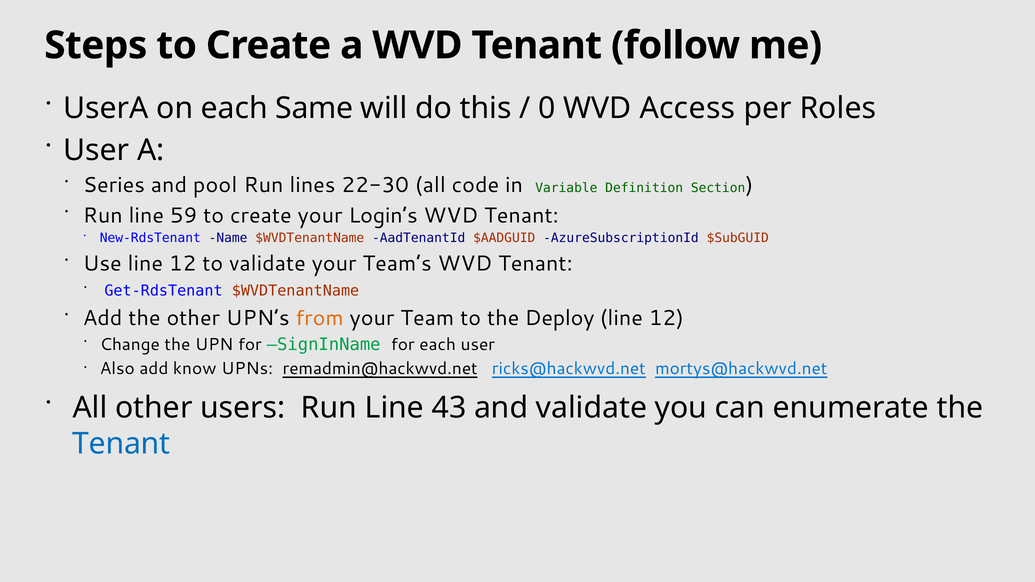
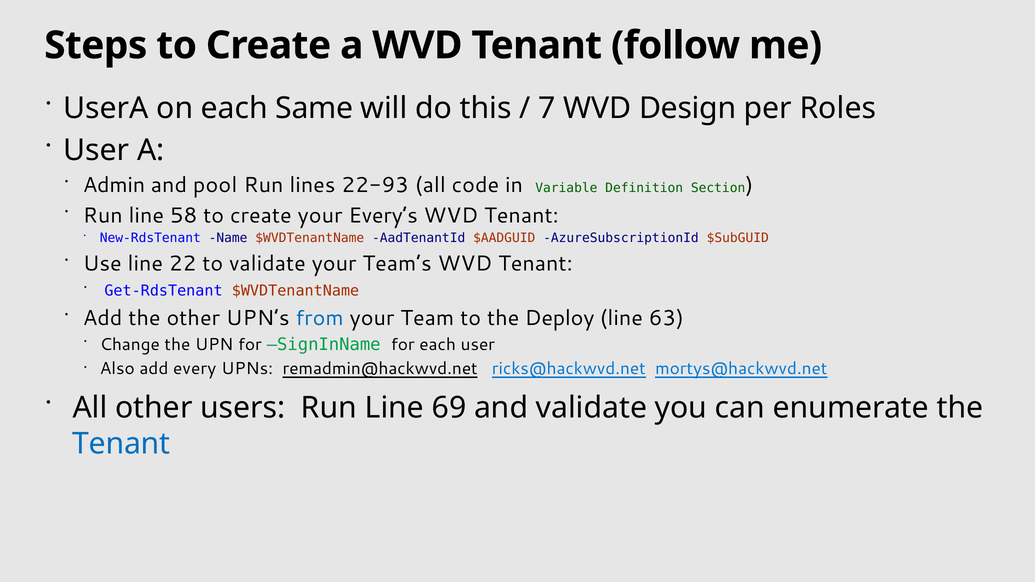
0: 0 -> 7
Access: Access -> Design
Series: Series -> Admin
22-30: 22-30 -> 22-93
59: 59 -> 58
Login’s: Login’s -> Every’s
Use line 12: 12 -> 22
from colour: orange -> blue
12 at (666, 318): 12 -> 63
know: know -> every
43: 43 -> 69
